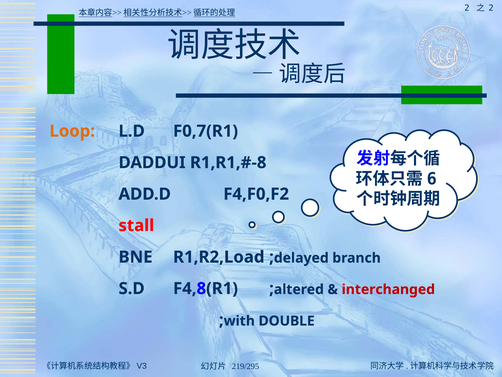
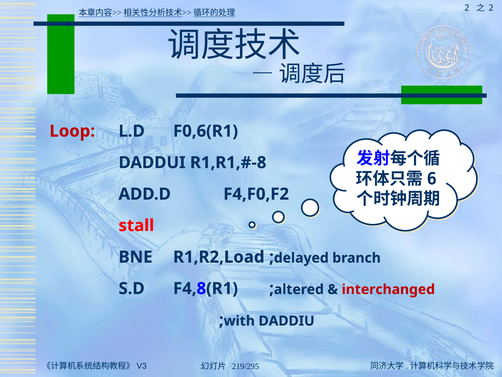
Loop colour: orange -> red
F0,7(R1: F0,7(R1 -> F0,6(R1
DOUBLE: DOUBLE -> DADDIU
